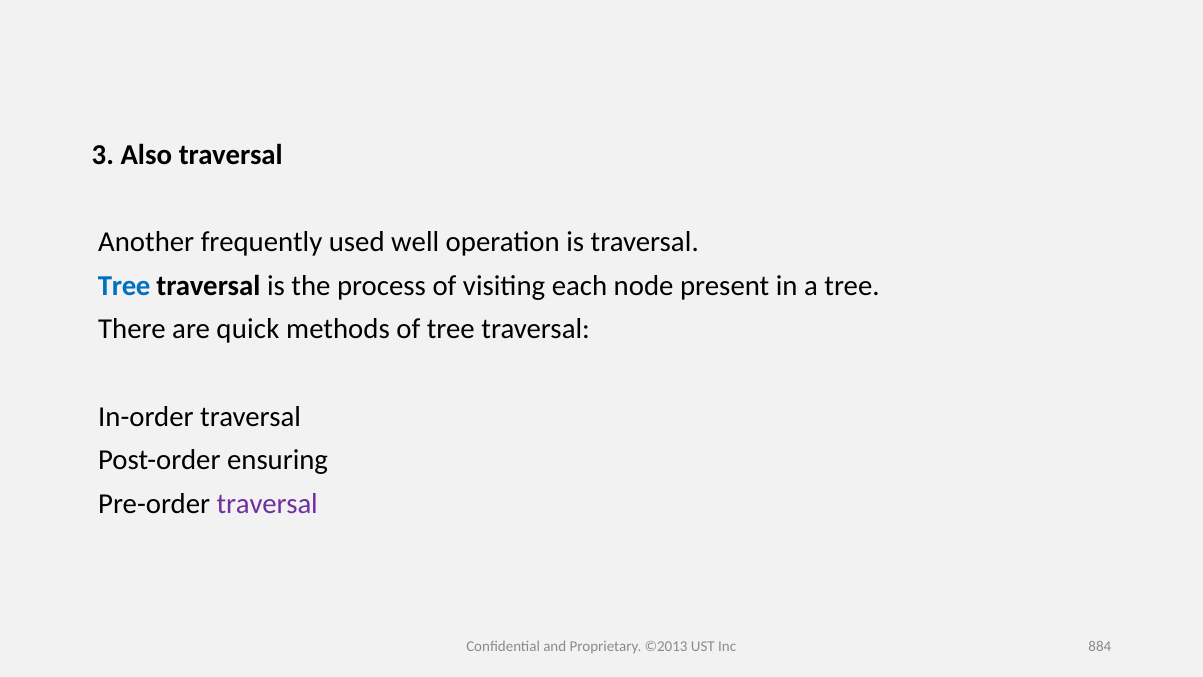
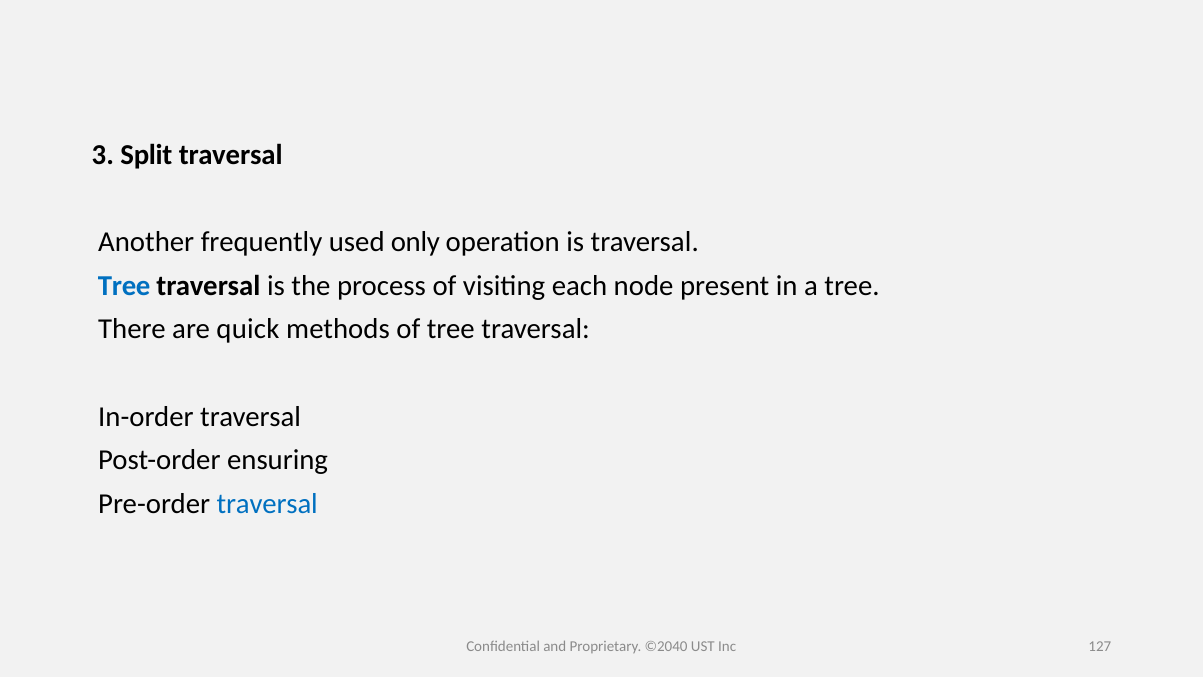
Also: Also -> Split
well: well -> only
traversal at (267, 504) colour: purple -> blue
©2013: ©2013 -> ©2040
884: 884 -> 127
